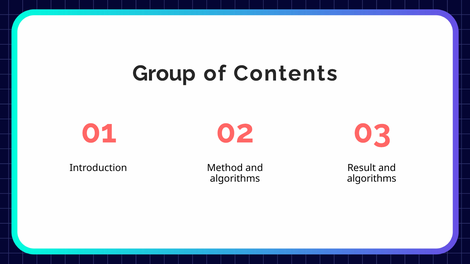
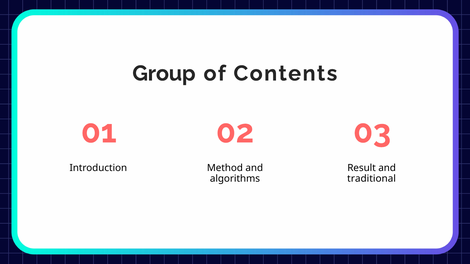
algorithms at (372, 179): algorithms -> traditional
